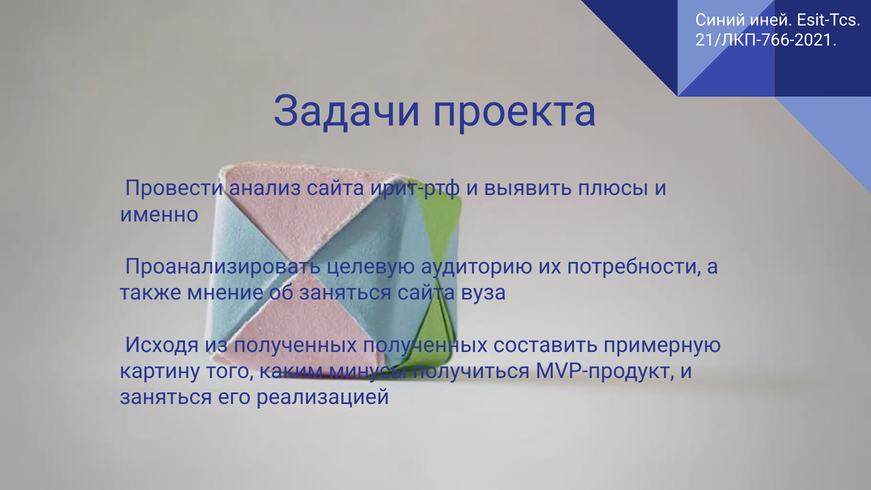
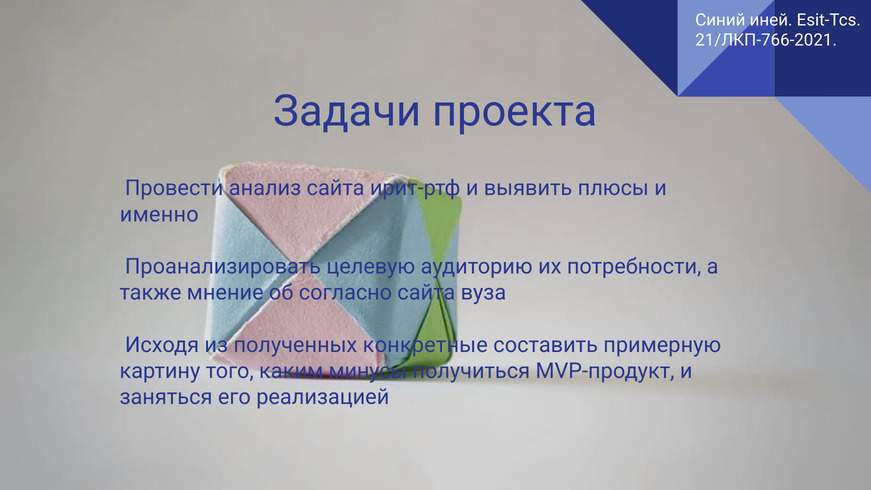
об заняться: заняться -> согласно
полученных полученных: полученных -> конкретные
